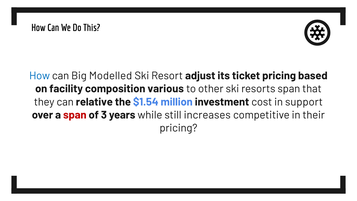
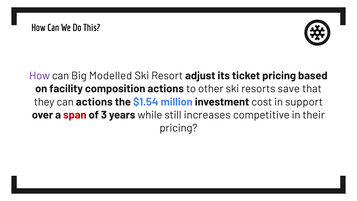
How at (40, 76) colour: blue -> purple
composition various: various -> actions
resorts span: span -> save
can relative: relative -> actions
